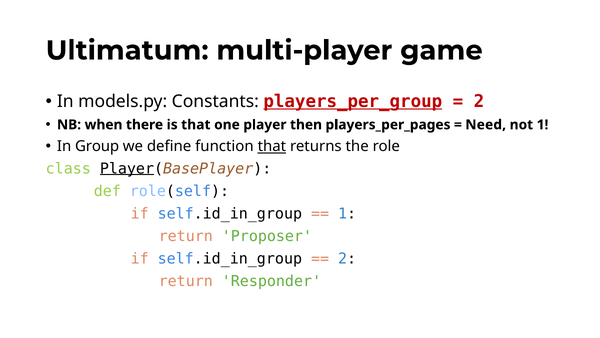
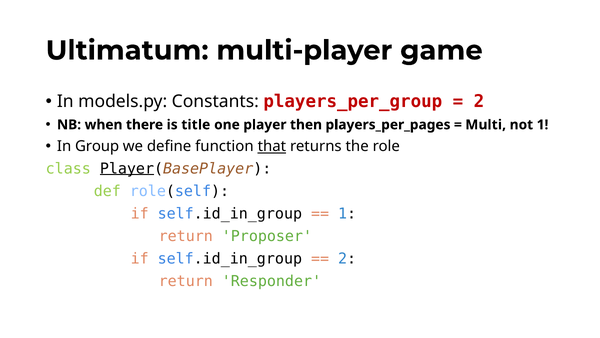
players_per_group underline: present -> none
is that: that -> title
Need: Need -> Multi
